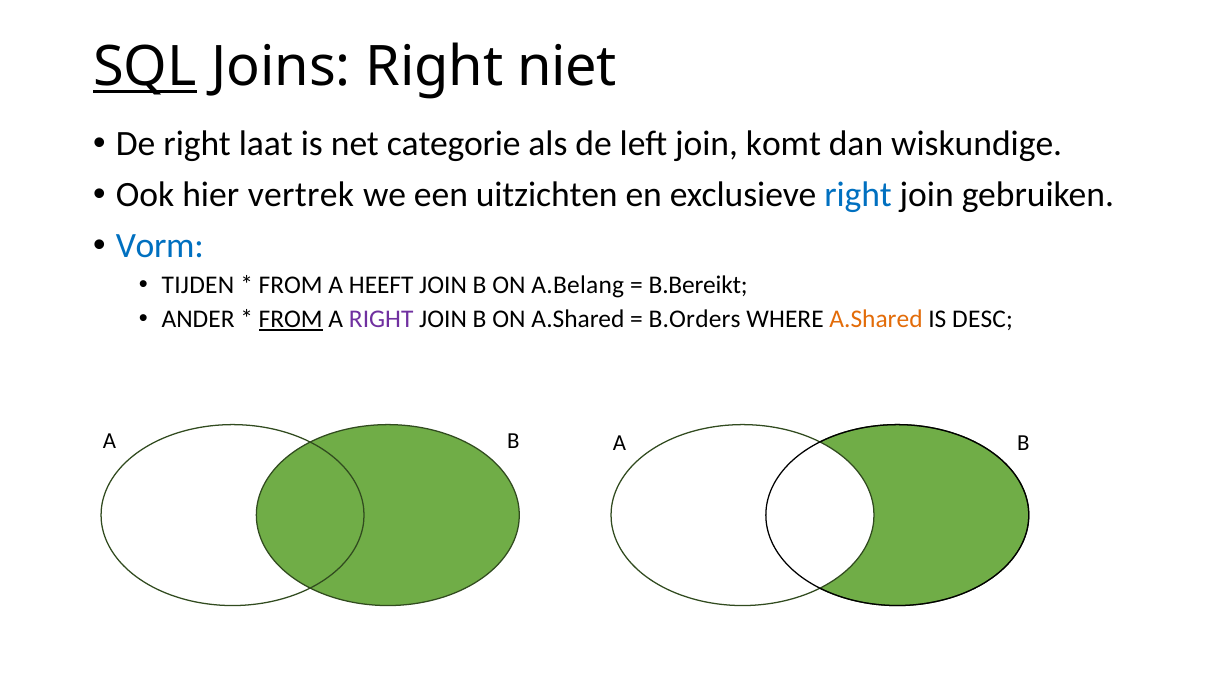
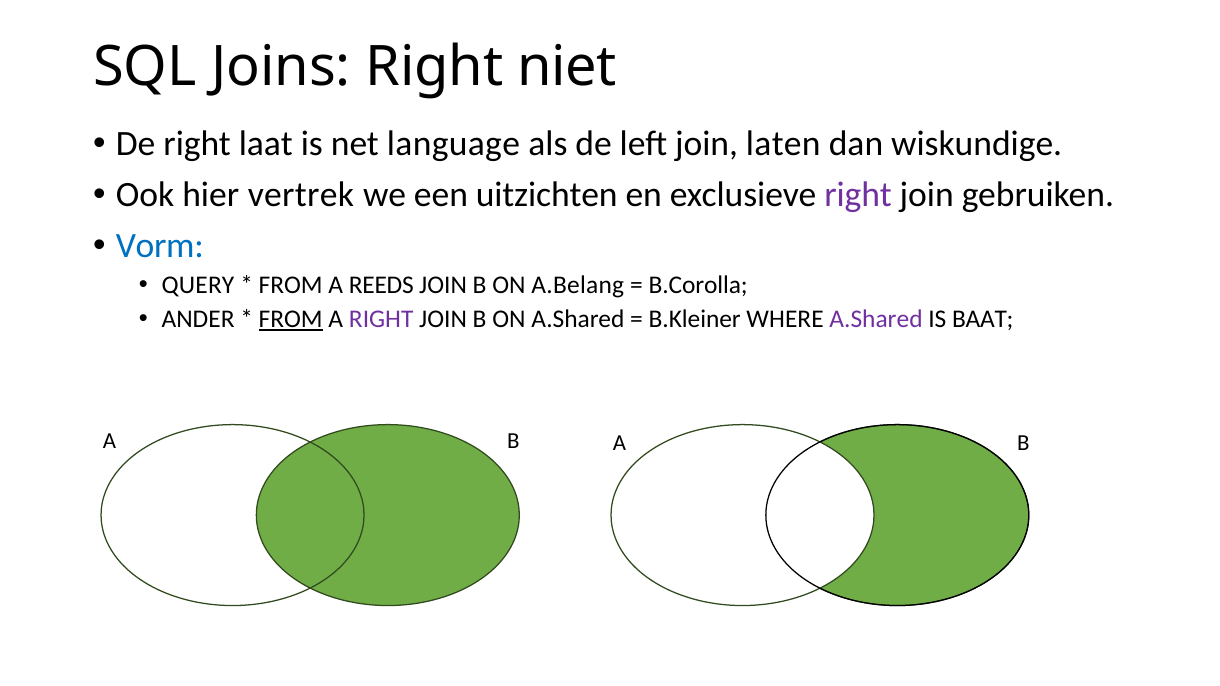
SQL underline: present -> none
categorie: categorie -> language
komt: komt -> laten
right at (858, 195) colour: blue -> purple
TIJDEN: TIJDEN -> QUERY
HEEFT: HEEFT -> REEDS
B.Bereikt: B.Bereikt -> B.Corolla
B.Orders: B.Orders -> B.Kleiner
A.Shared at (876, 319) colour: orange -> purple
DESC: DESC -> BAAT
